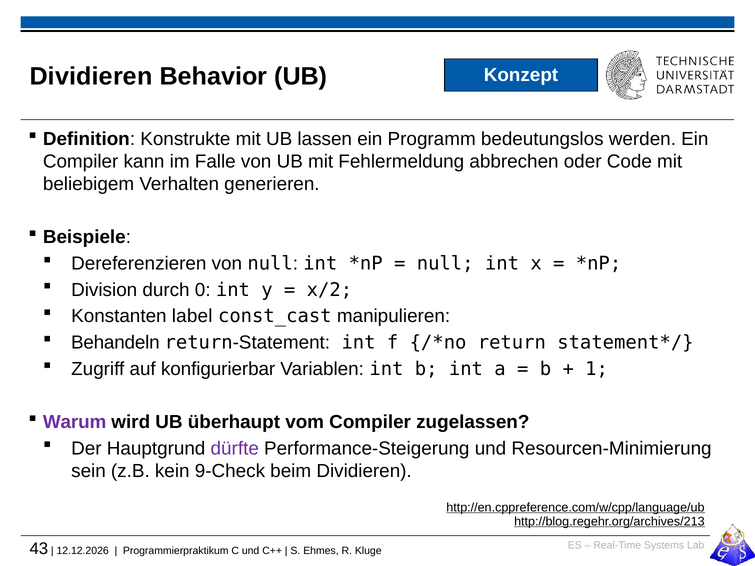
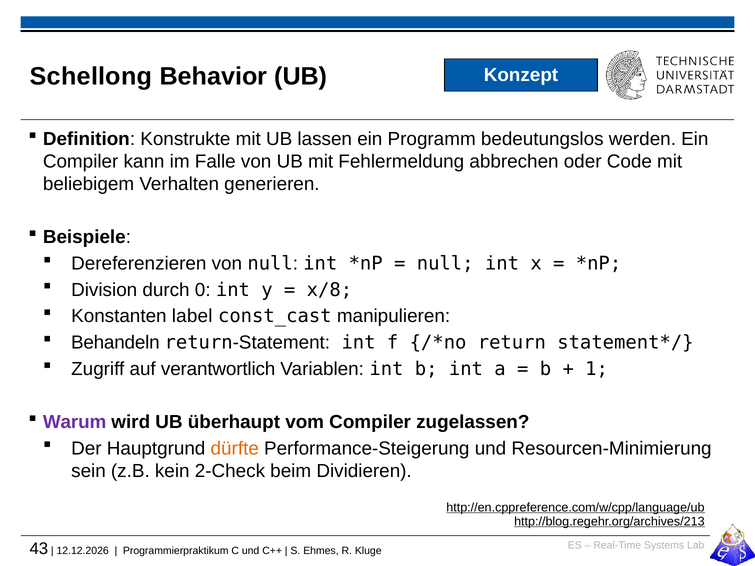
Dividieren at (91, 77): Dividieren -> Schellong
x/2: x/2 -> x/8
konfigurierbar: konfigurierbar -> verantwortlich
dürfte colour: purple -> orange
9-Check: 9-Check -> 2-Check
